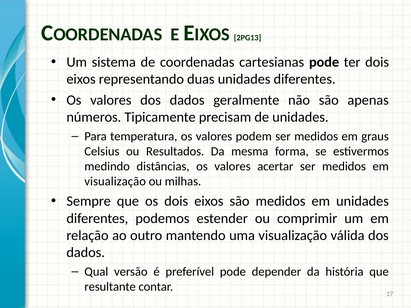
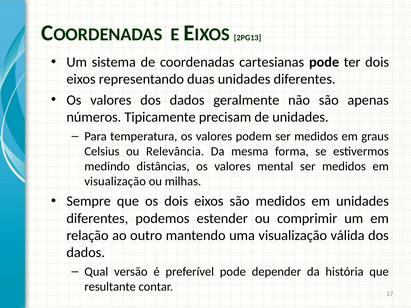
Resultados: Resultados -> Relevância
acertar: acertar -> mental
